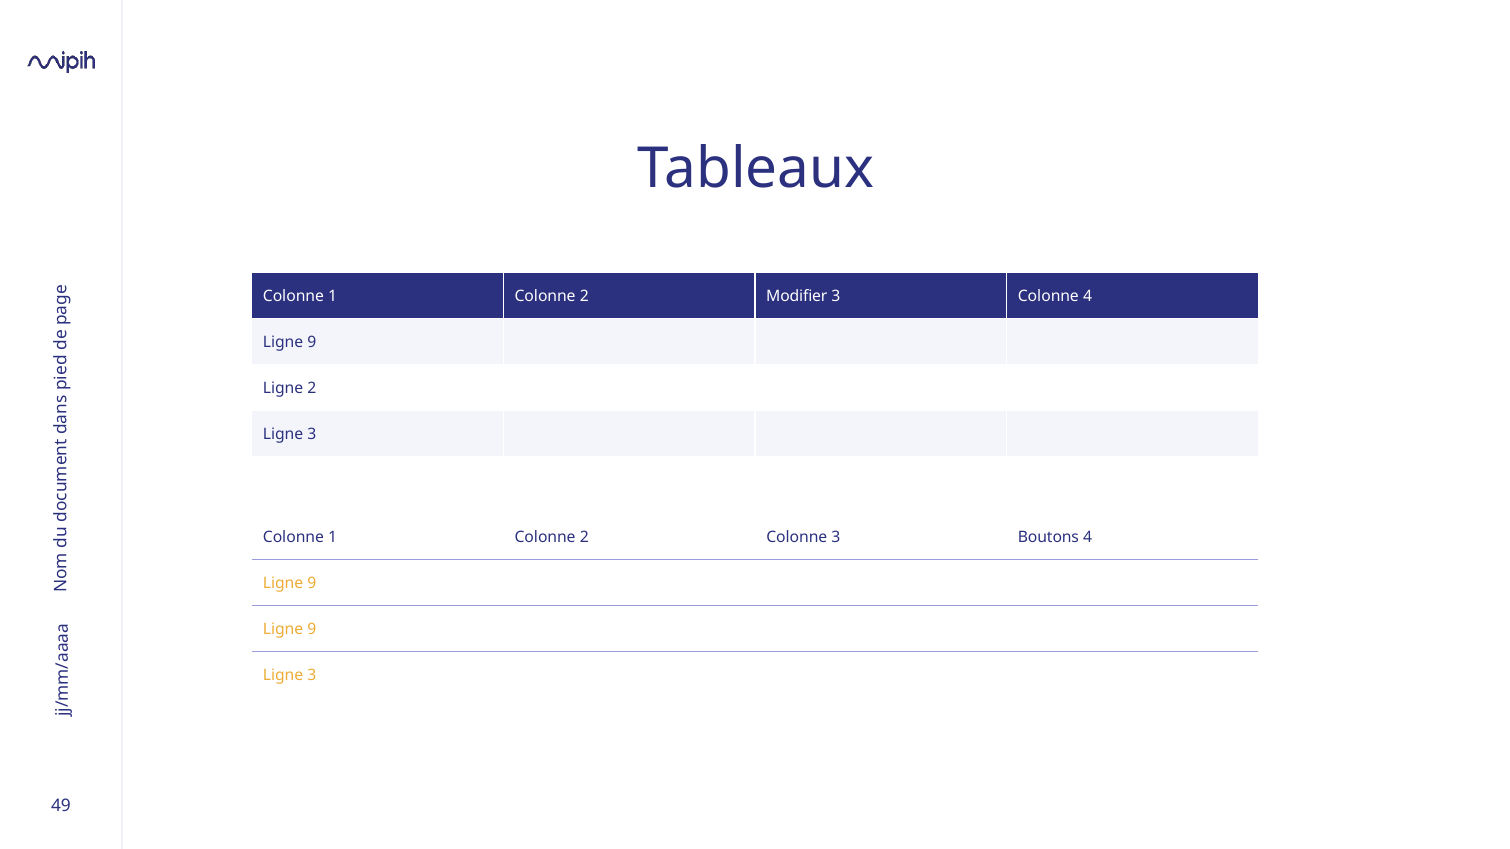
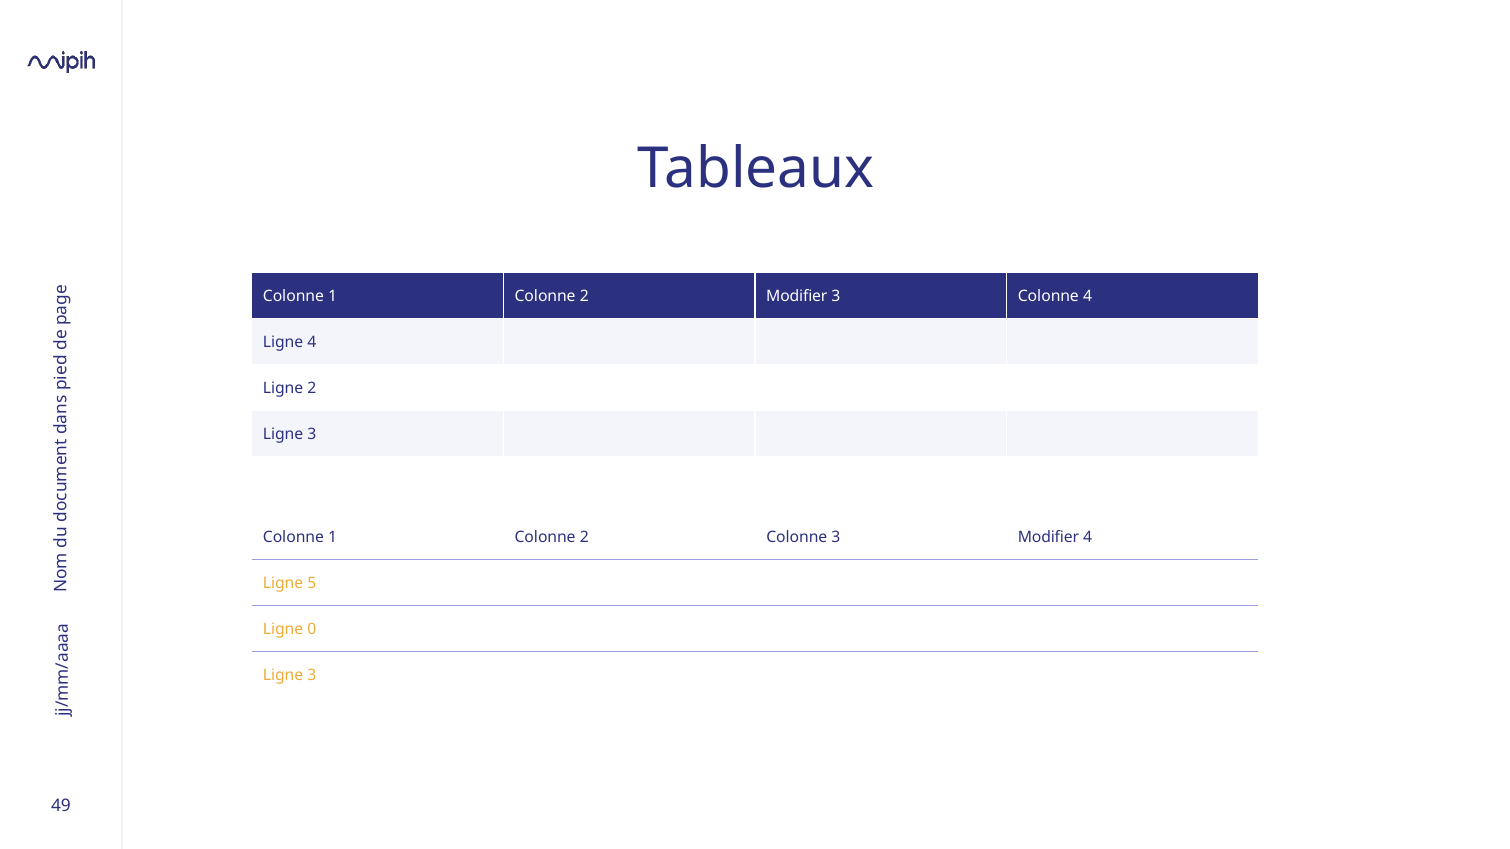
9 at (312, 342): 9 -> 4
3 Boutons: Boutons -> Modifier
9 at (312, 583): 9 -> 5
9 at (312, 629): 9 -> 0
